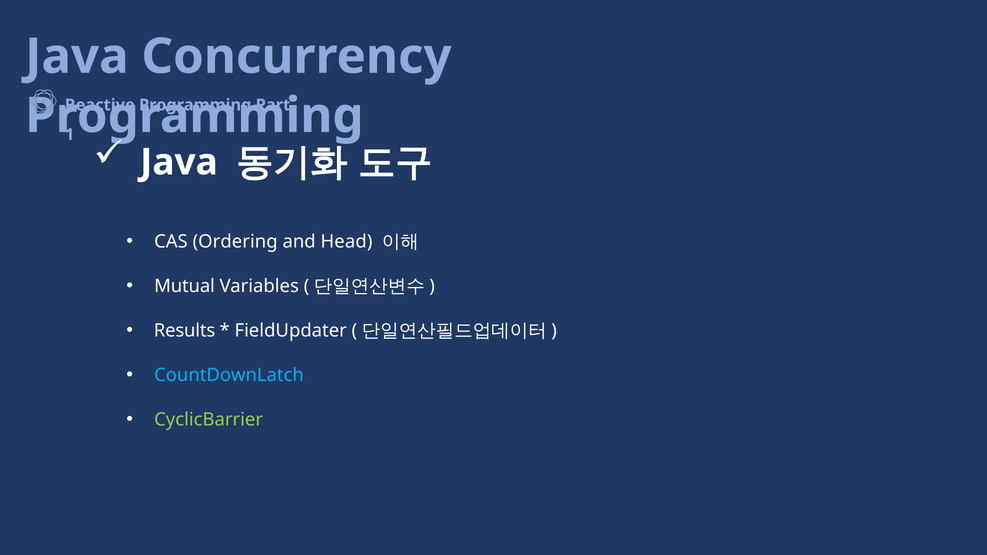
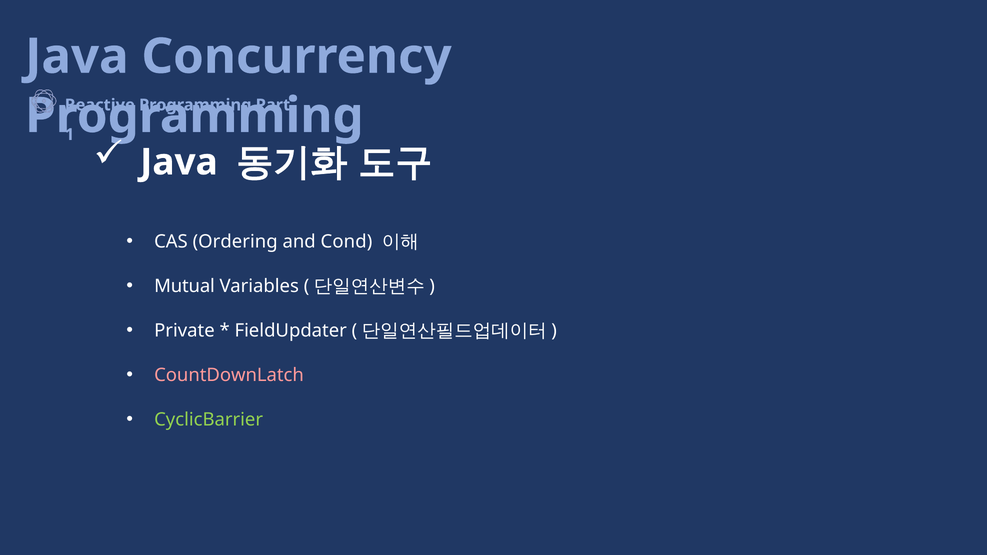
Head: Head -> Cond
Results: Results -> Private
CountDownLatch colour: light blue -> pink
